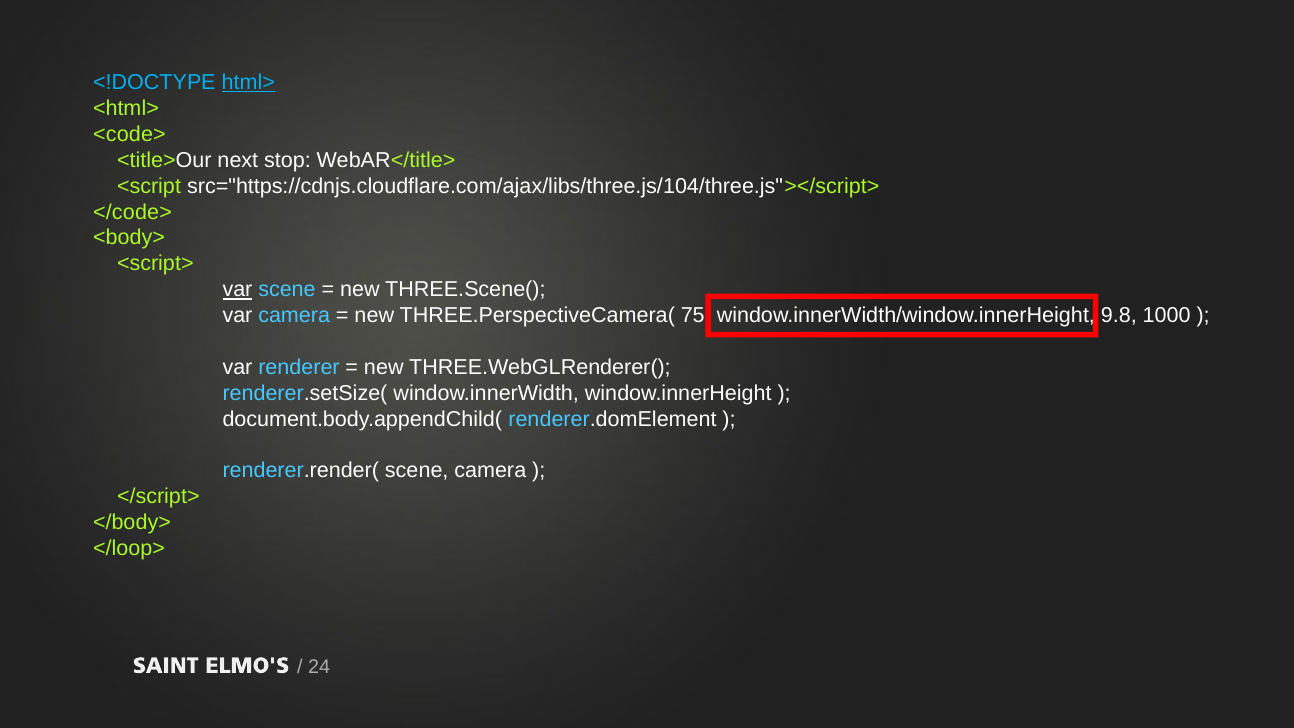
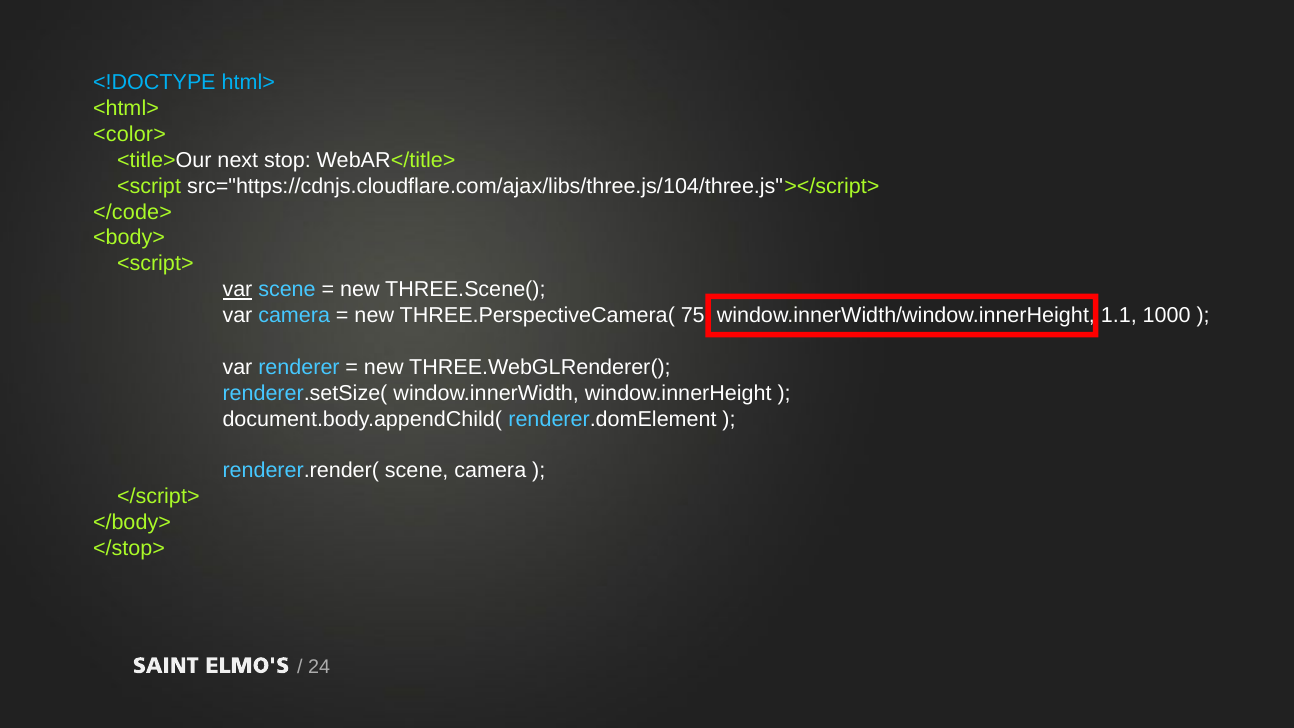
html> underline: present -> none
<code>: <code> -> <color>
9.8: 9.8 -> 1.1
</loop>: </loop> -> </stop>
